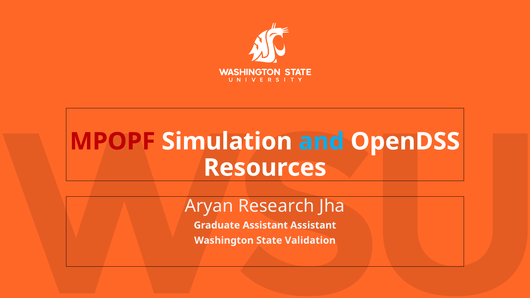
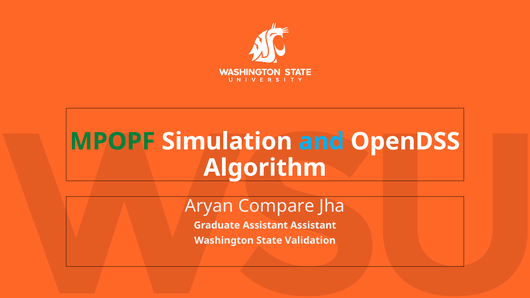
MPOPF colour: red -> green
Resources: Resources -> Algorithm
Research: Research -> Compare
